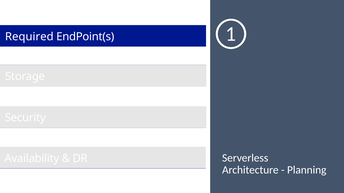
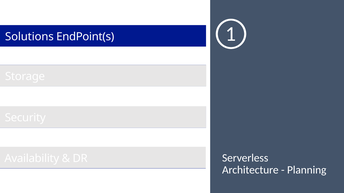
Required: Required -> Solutions
